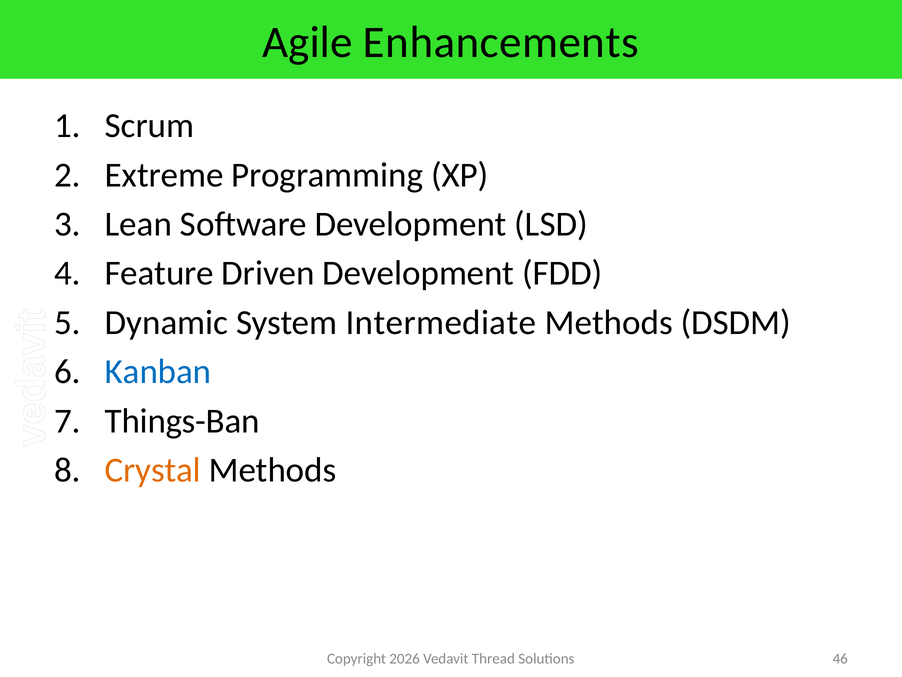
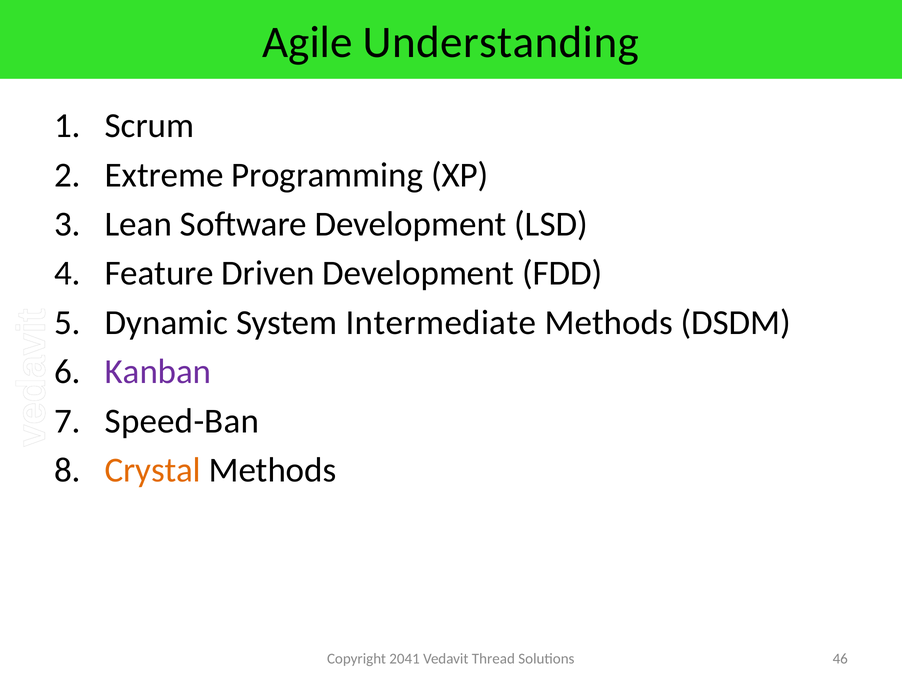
Enhancements: Enhancements -> Understanding
Kanban colour: blue -> purple
Things-Ban: Things-Ban -> Speed-Ban
2026: 2026 -> 2041
